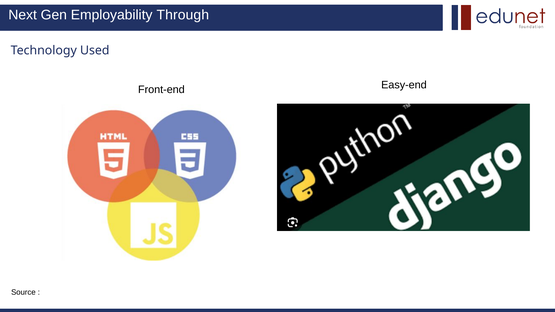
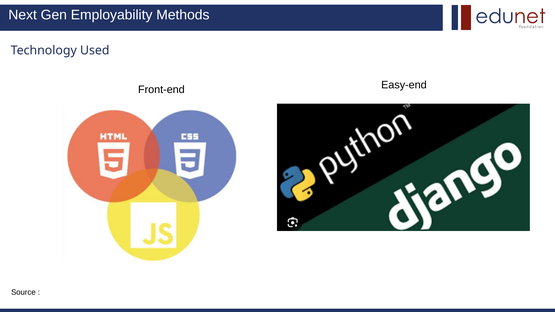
Through: Through -> Methods
